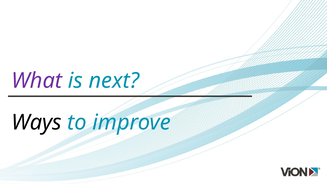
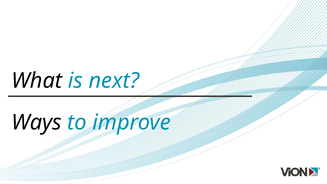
What colour: purple -> black
